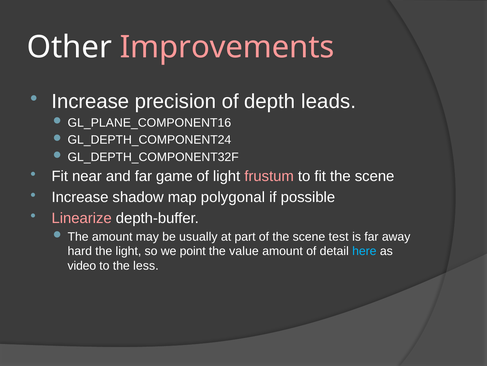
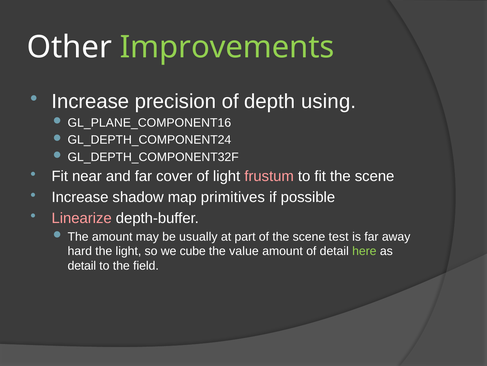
Improvements colour: pink -> light green
leads: leads -> using
game: game -> cover
polygonal: polygonal -> primitives
point: point -> cube
here colour: light blue -> light green
video at (82, 265): video -> detail
less: less -> field
